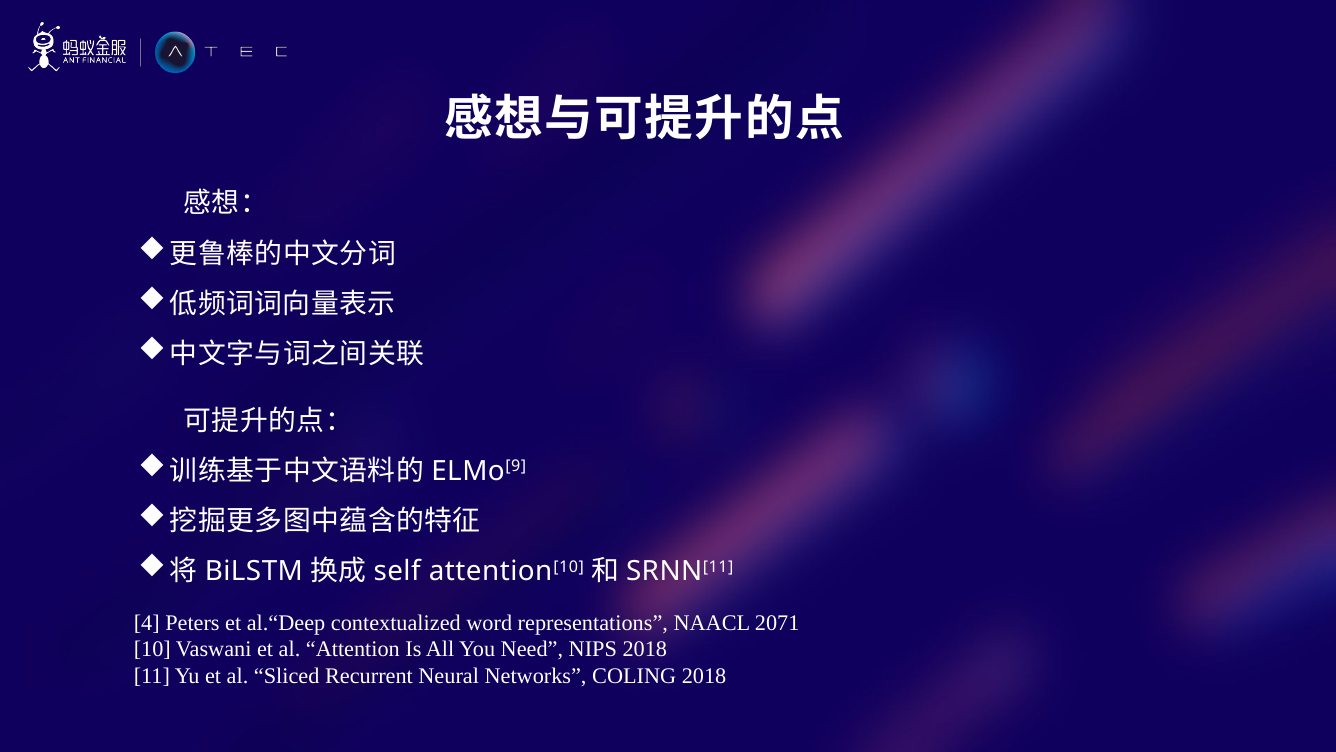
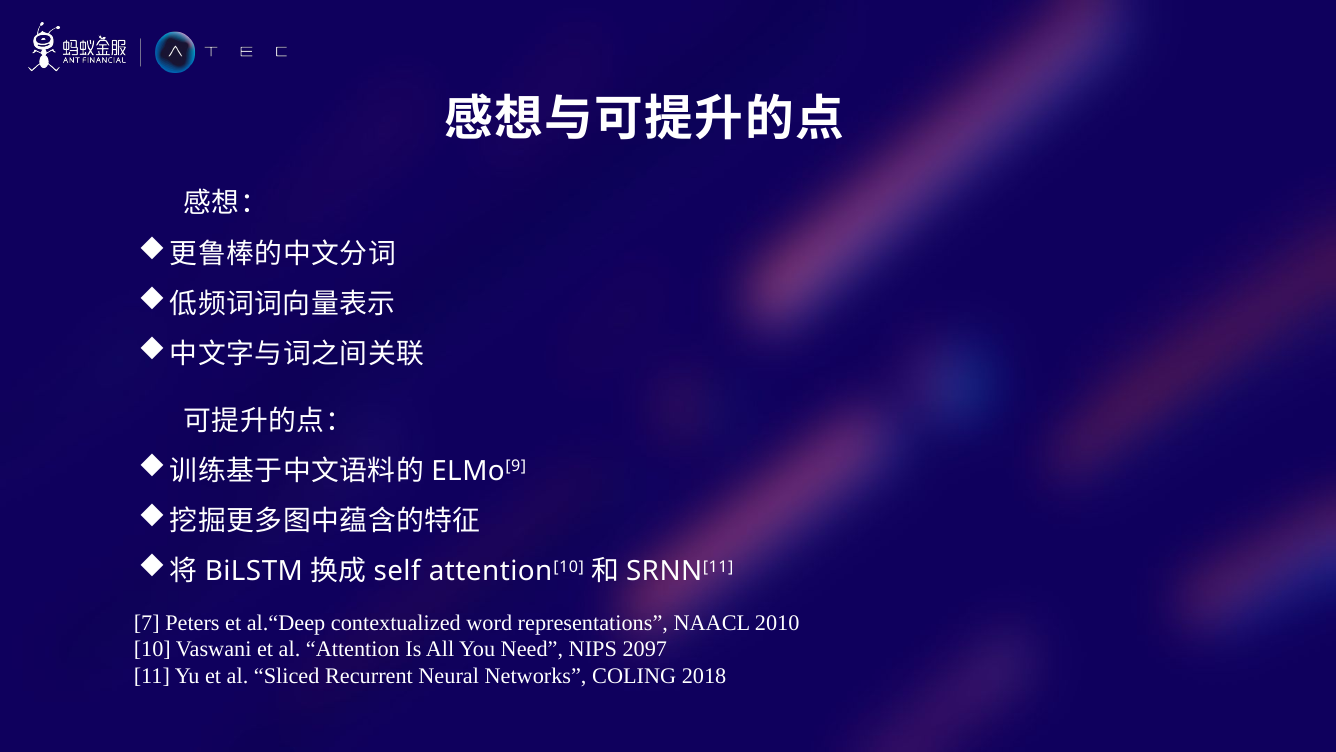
4: 4 -> 7
2071: 2071 -> 2010
NIPS 2018: 2018 -> 2097
